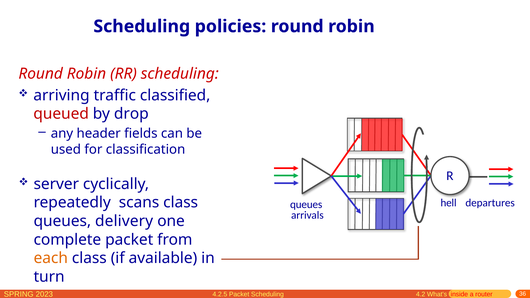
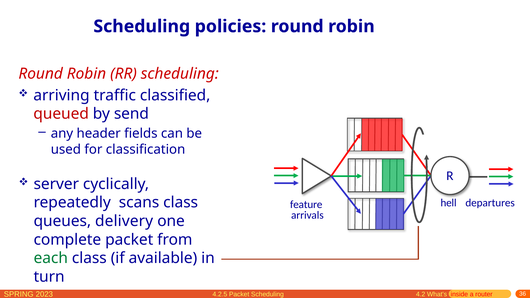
drop: drop -> send
queues at (306, 205): queues -> feature
each colour: orange -> green
